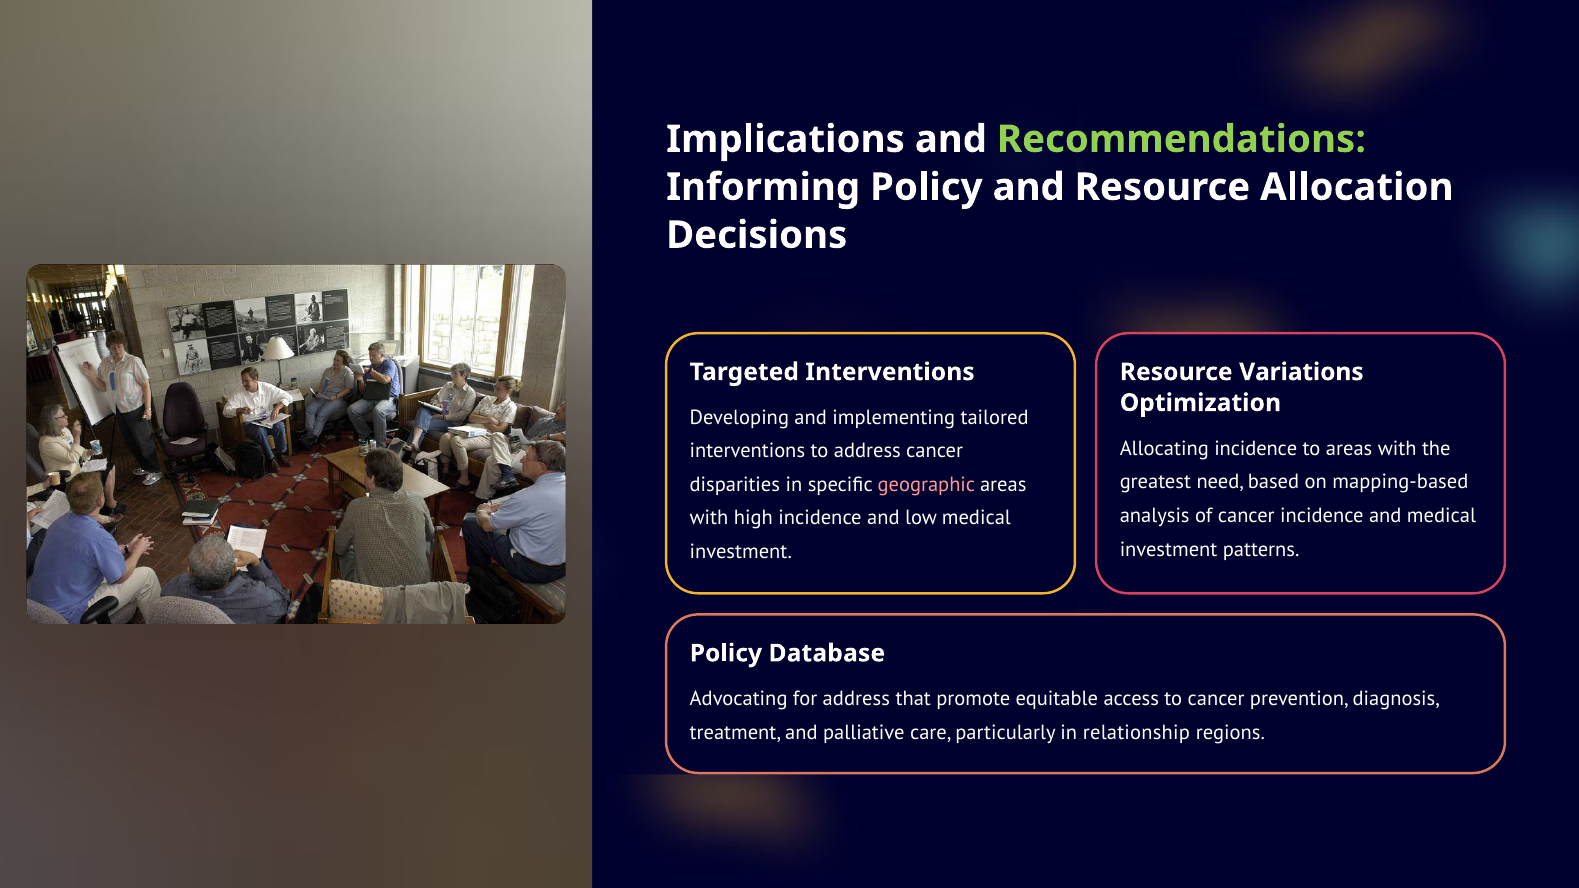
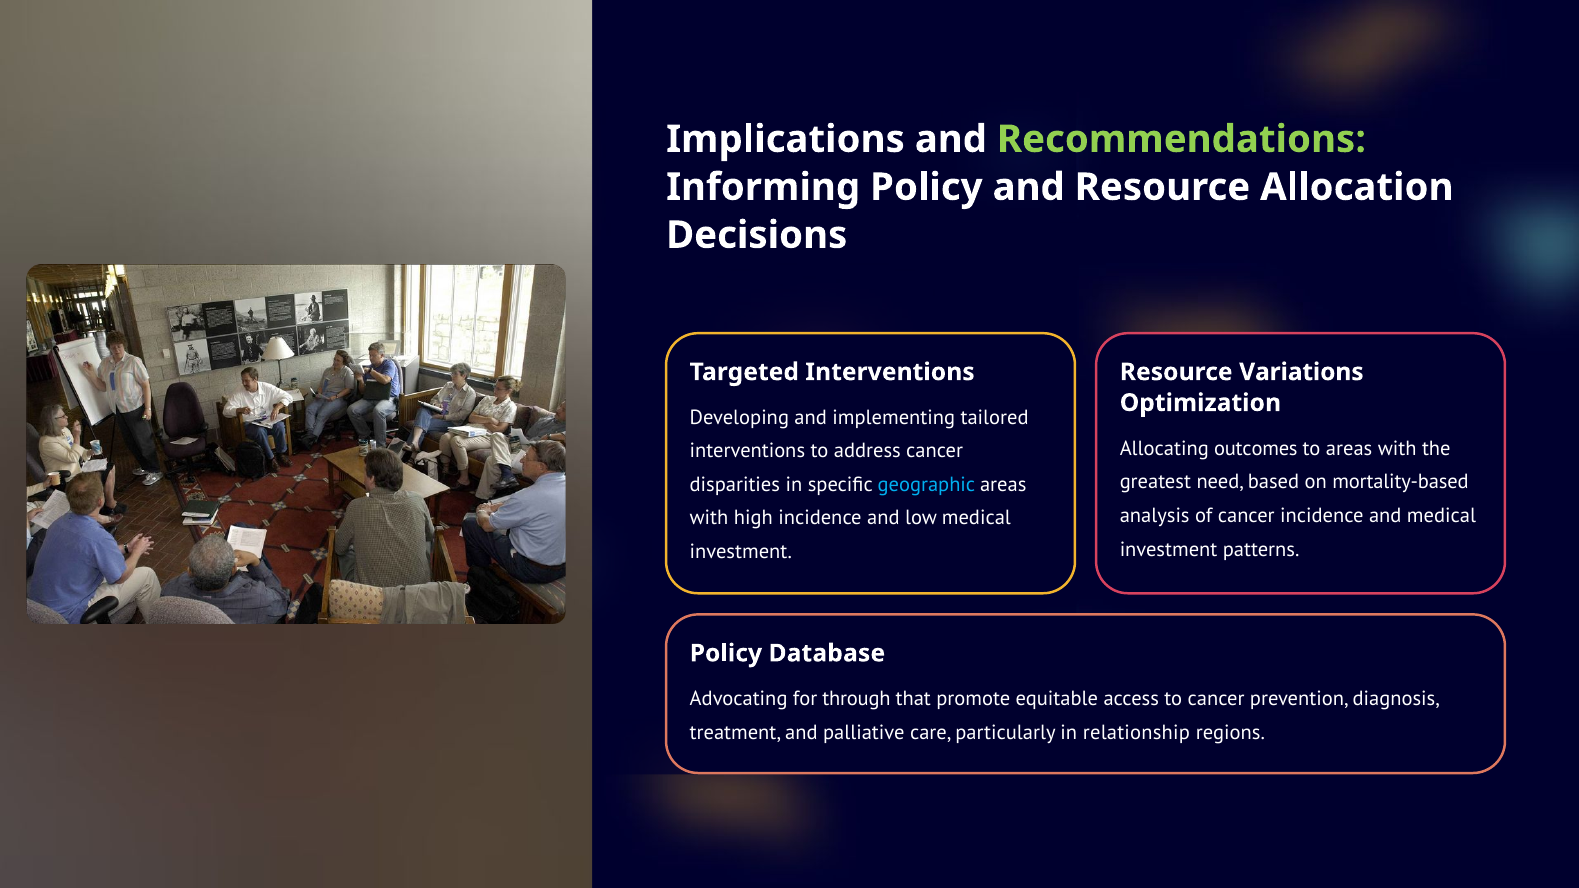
Allocating incidence: incidence -> outcomes
mapping-based: mapping-based -> mortality-based
geographic colour: pink -> light blue
for address: address -> through
